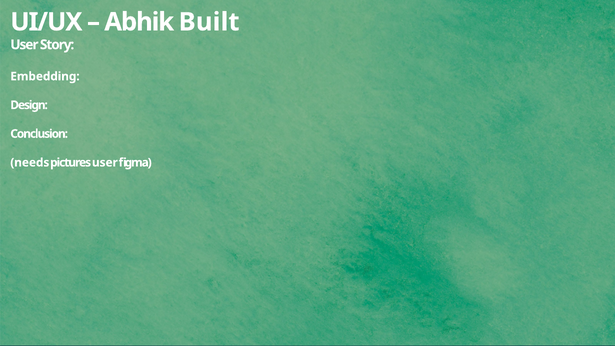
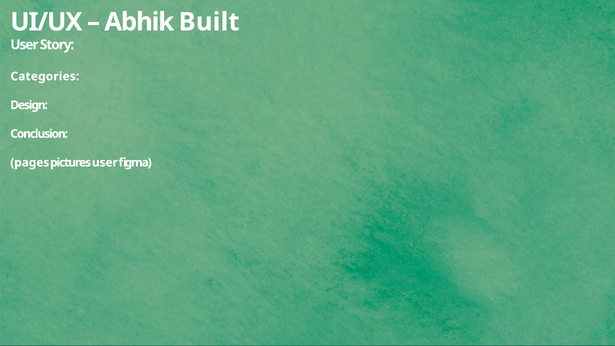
Embedding: Embedding -> Categories
needs: needs -> pages
